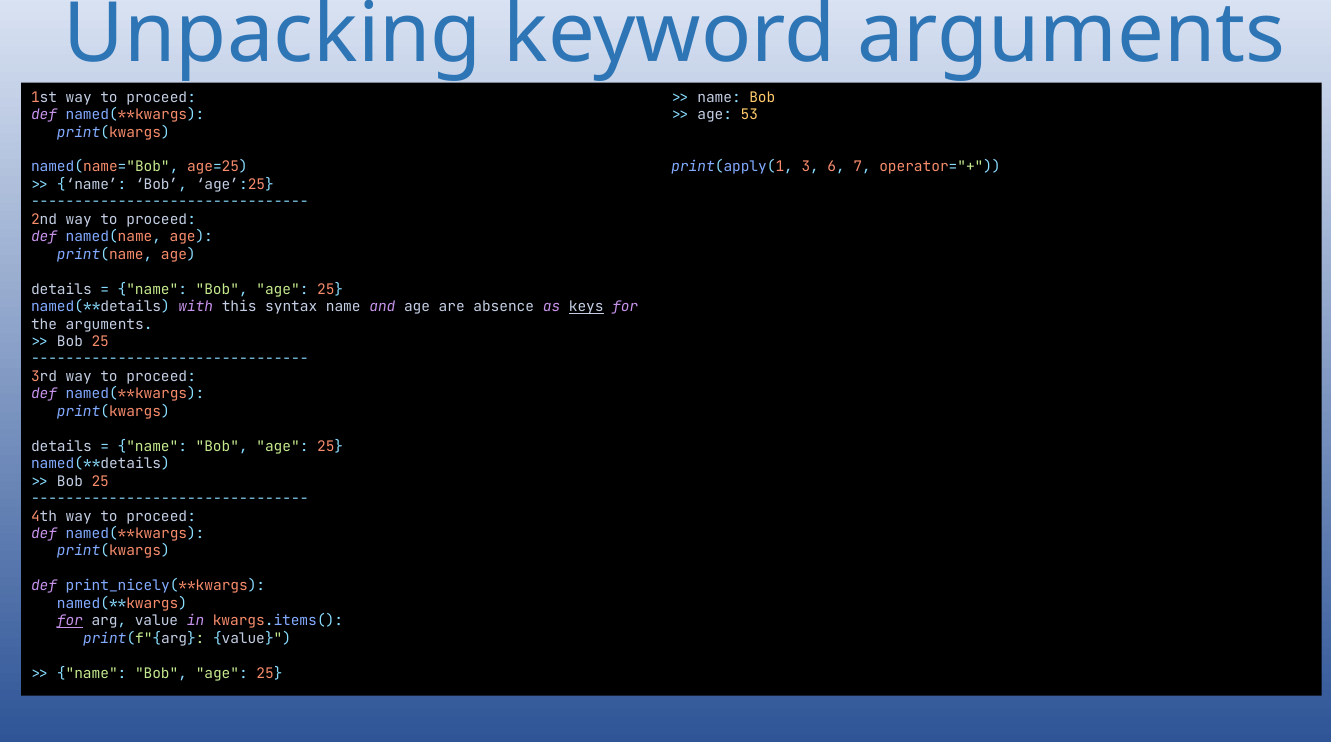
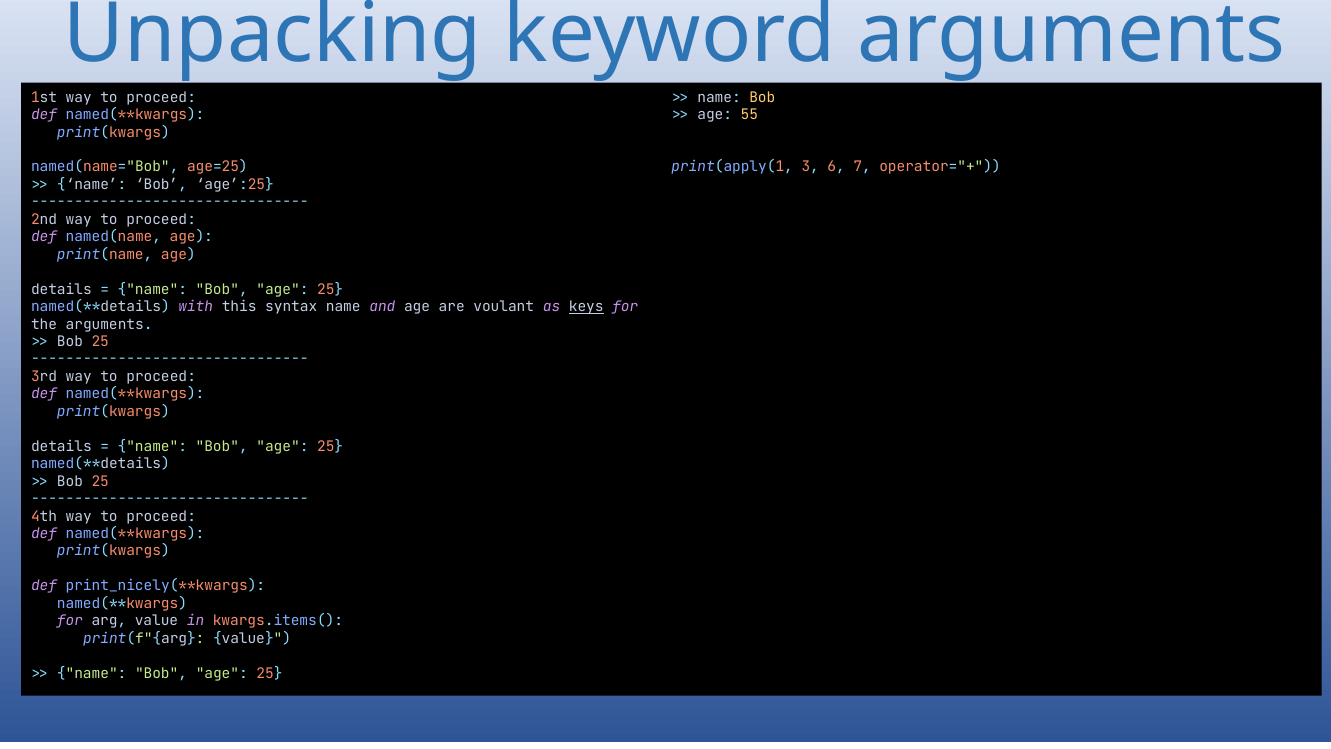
53: 53 -> 55
absence: absence -> voulant
for at (70, 621) underline: present -> none
